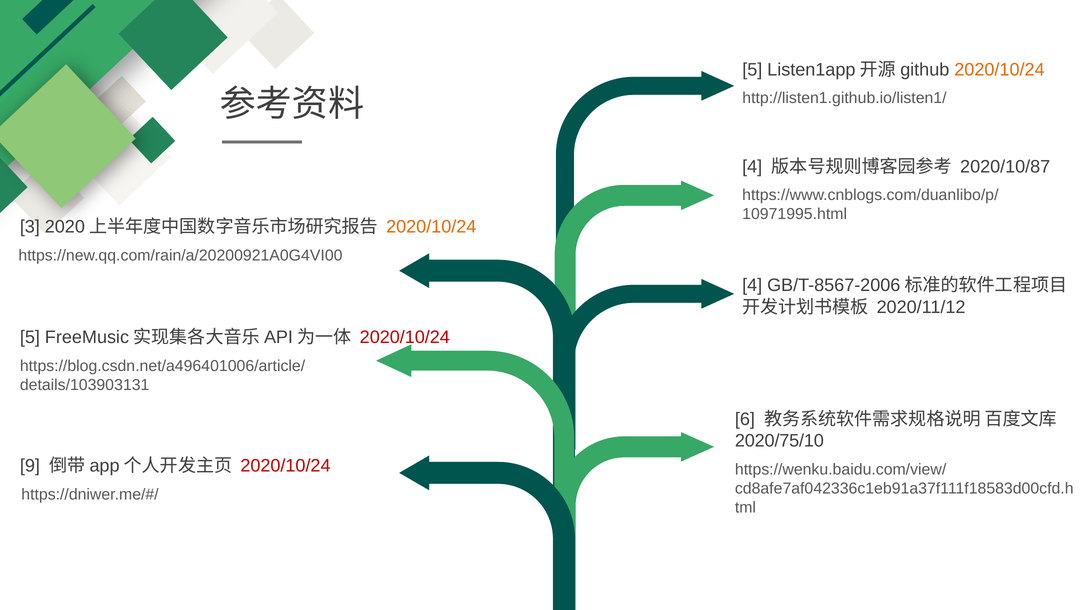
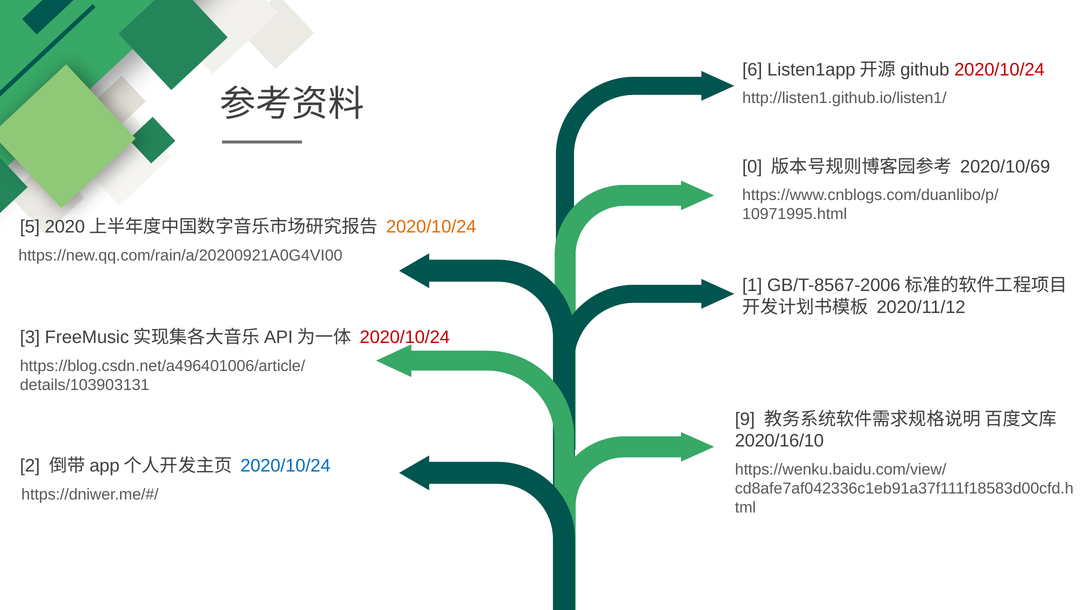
5 at (752, 70): 5 -> 6
2020/10/24 at (999, 70) colour: orange -> red
4 at (752, 167): 4 -> 0
2020/10/87: 2020/10/87 -> 2020/10/69
3: 3 -> 5
4 at (752, 286): 4 -> 1
5 at (30, 338): 5 -> 3
6: 6 -> 9
2020/75/10: 2020/75/10 -> 2020/16/10
9: 9 -> 2
2020/10/24 at (285, 466) colour: red -> blue
